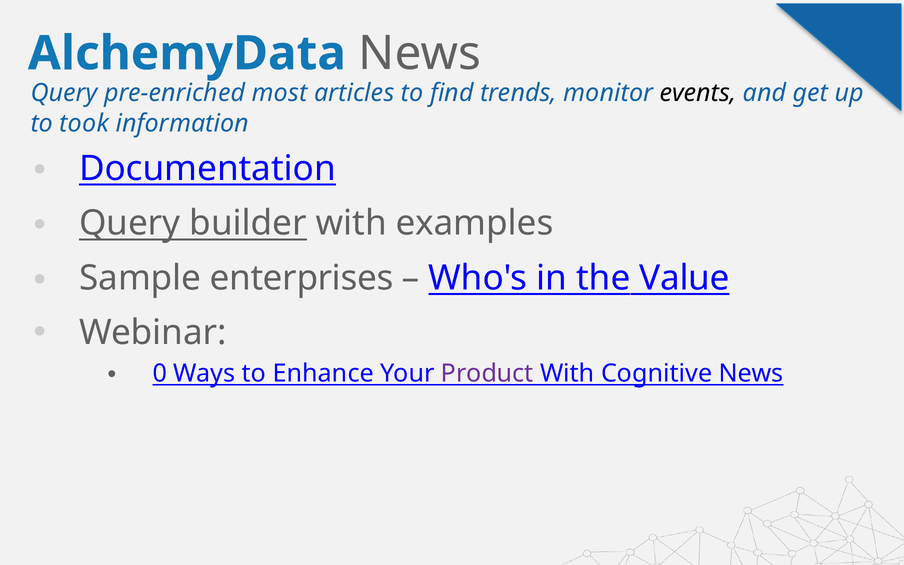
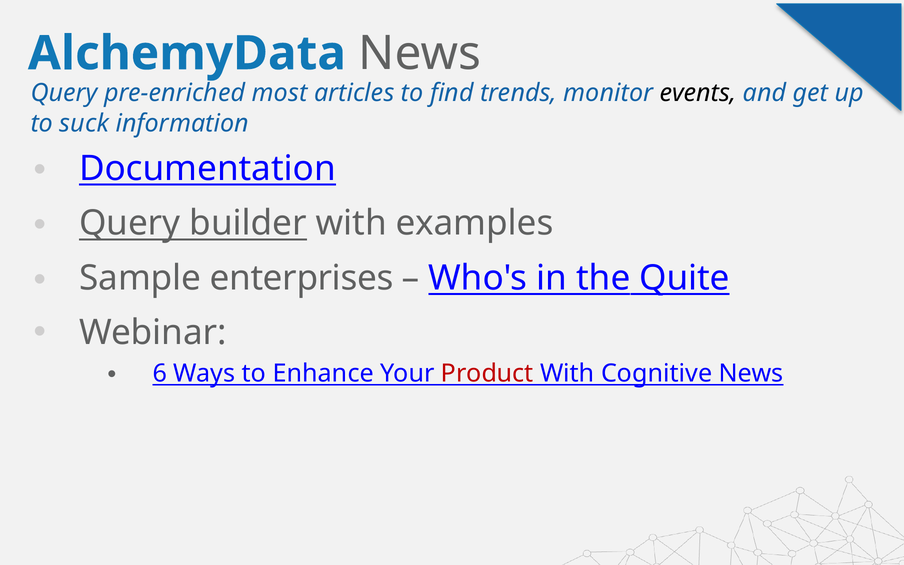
took: took -> suck
Value: Value -> Quite
0: 0 -> 6
Product colour: purple -> red
